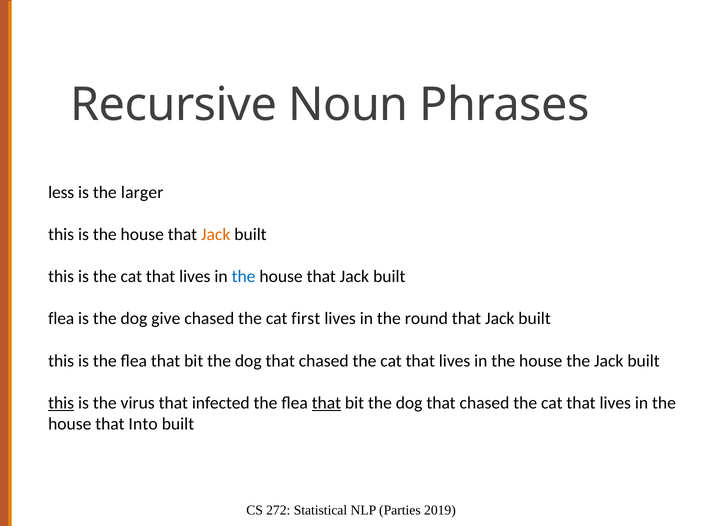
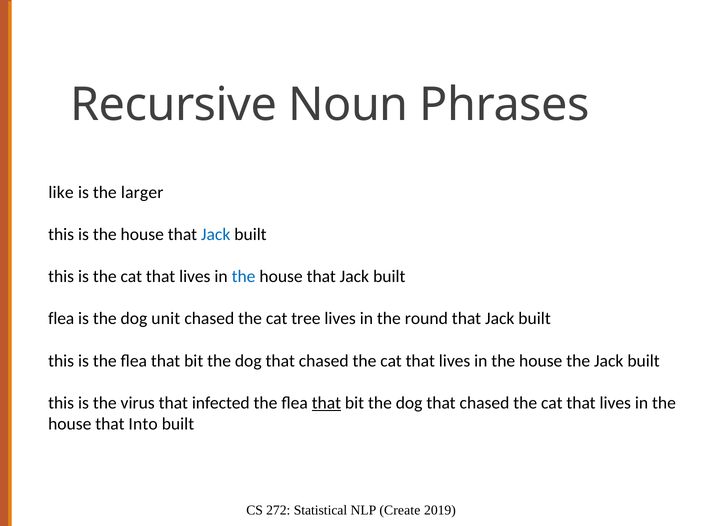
less: less -> like
Jack at (216, 235) colour: orange -> blue
give: give -> unit
first: first -> tree
this at (61, 403) underline: present -> none
Parties: Parties -> Create
